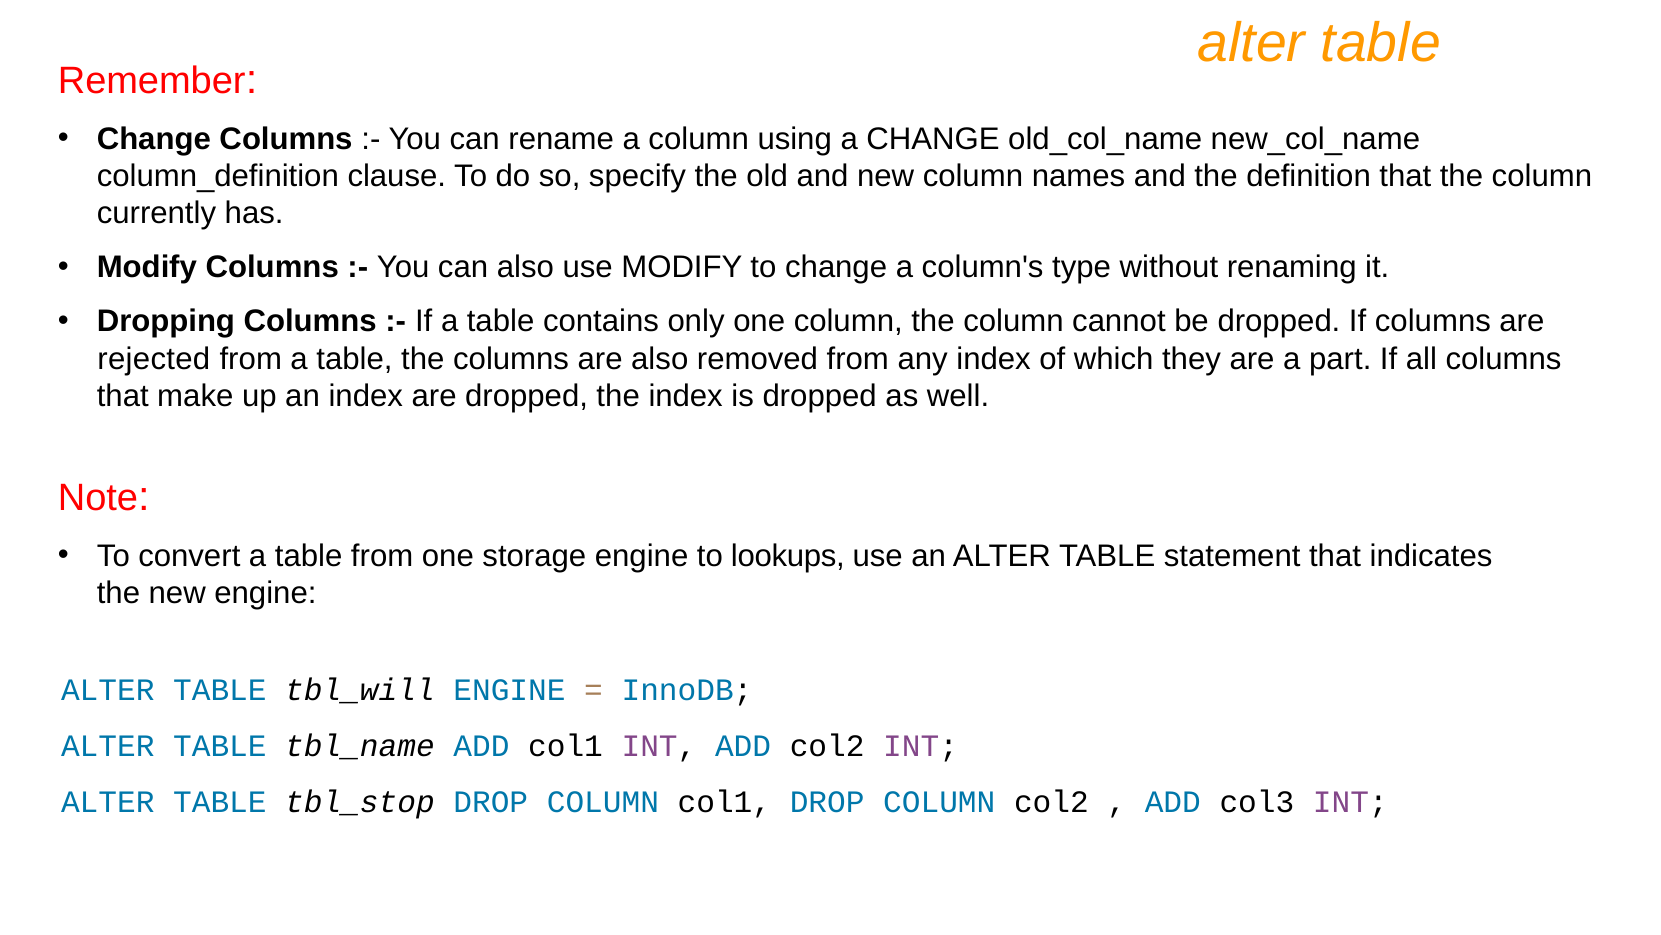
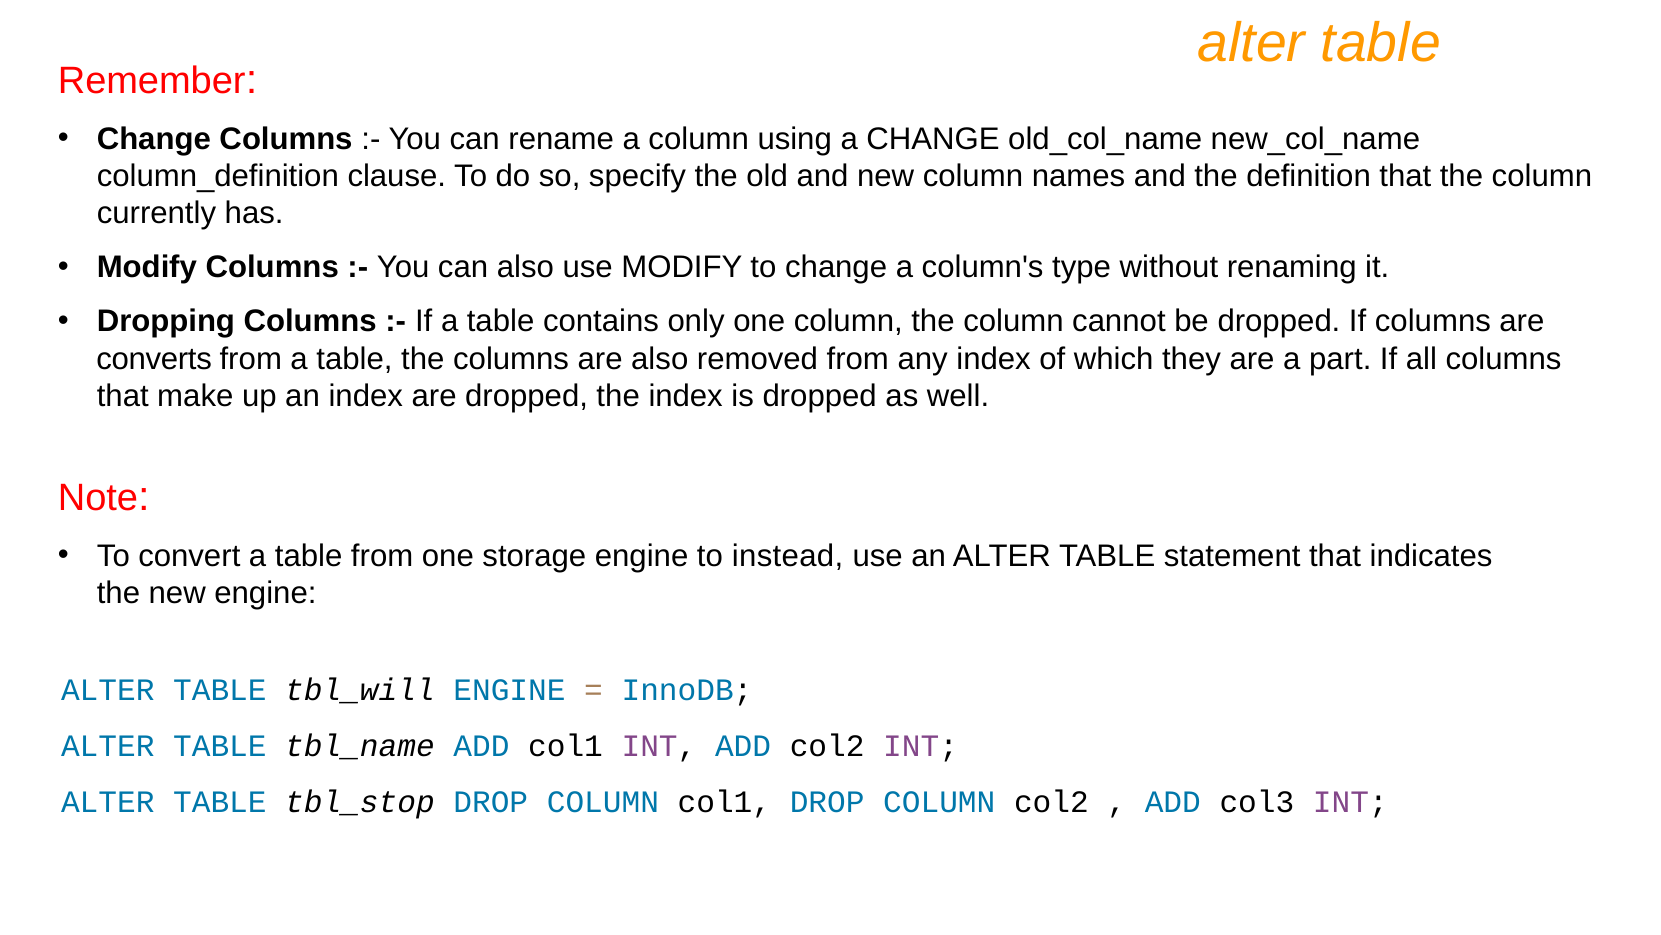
rejected: rejected -> converts
lookups: lookups -> instead
